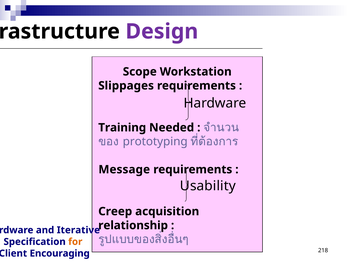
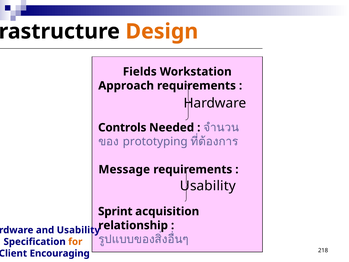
Design colour: purple -> orange
Scope: Scope -> Fields
Slippages: Slippages -> Approach
Training: Training -> Controls
Creep: Creep -> Sprint
and Iterative: Iterative -> Usability
